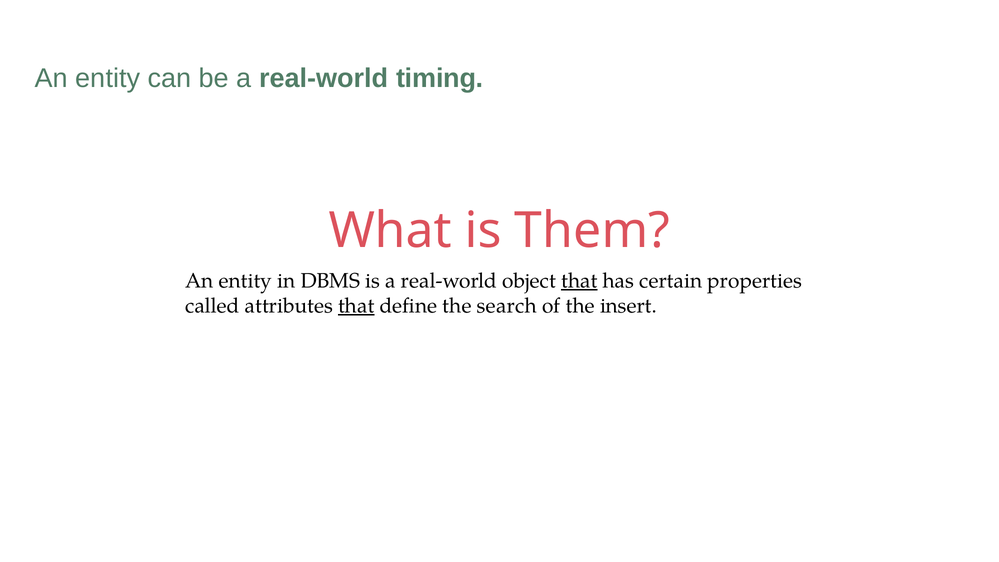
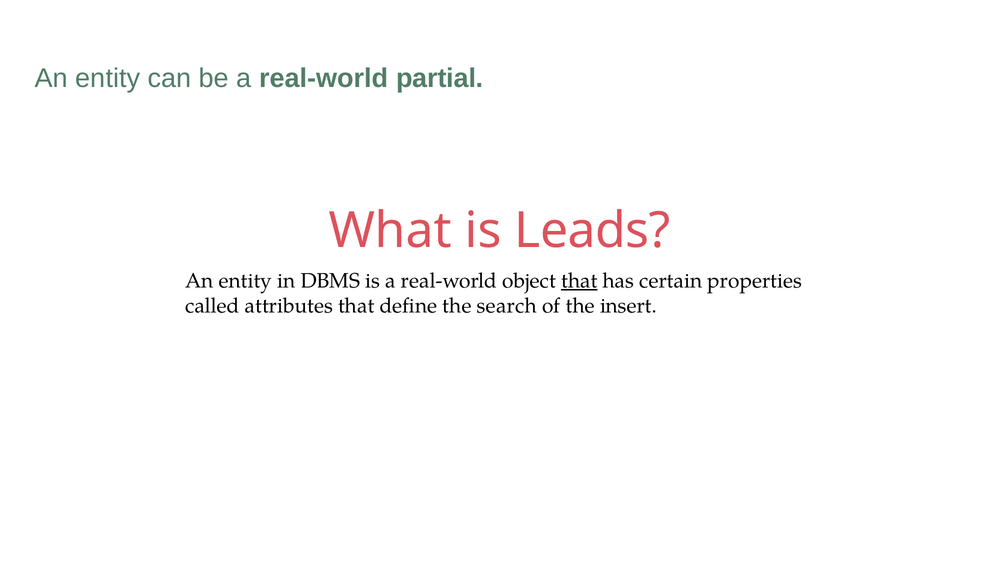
timing: timing -> partial
Them: Them -> Leads
that at (356, 306) underline: present -> none
